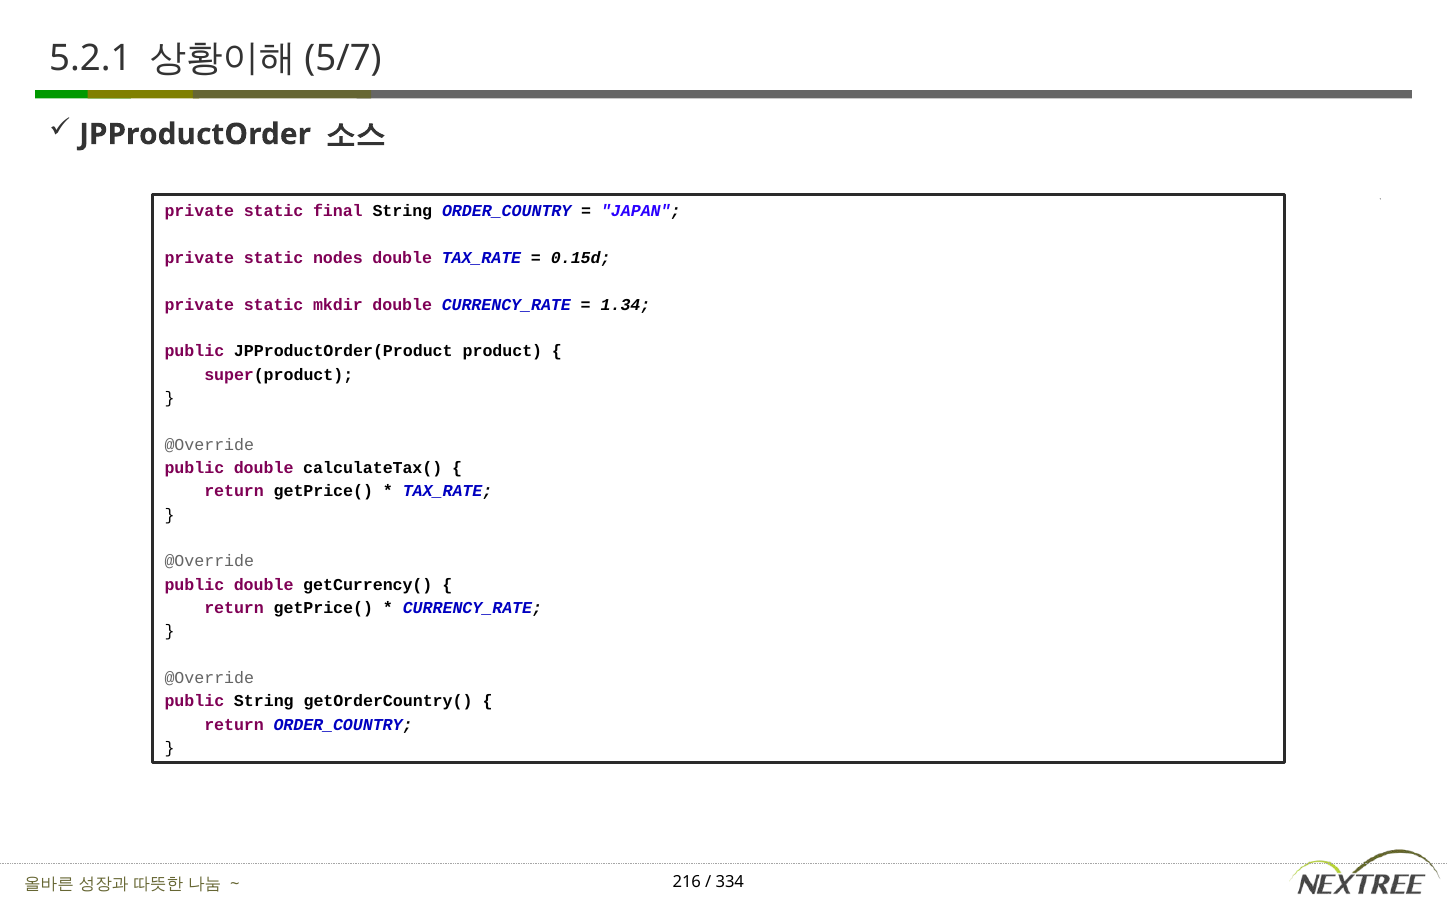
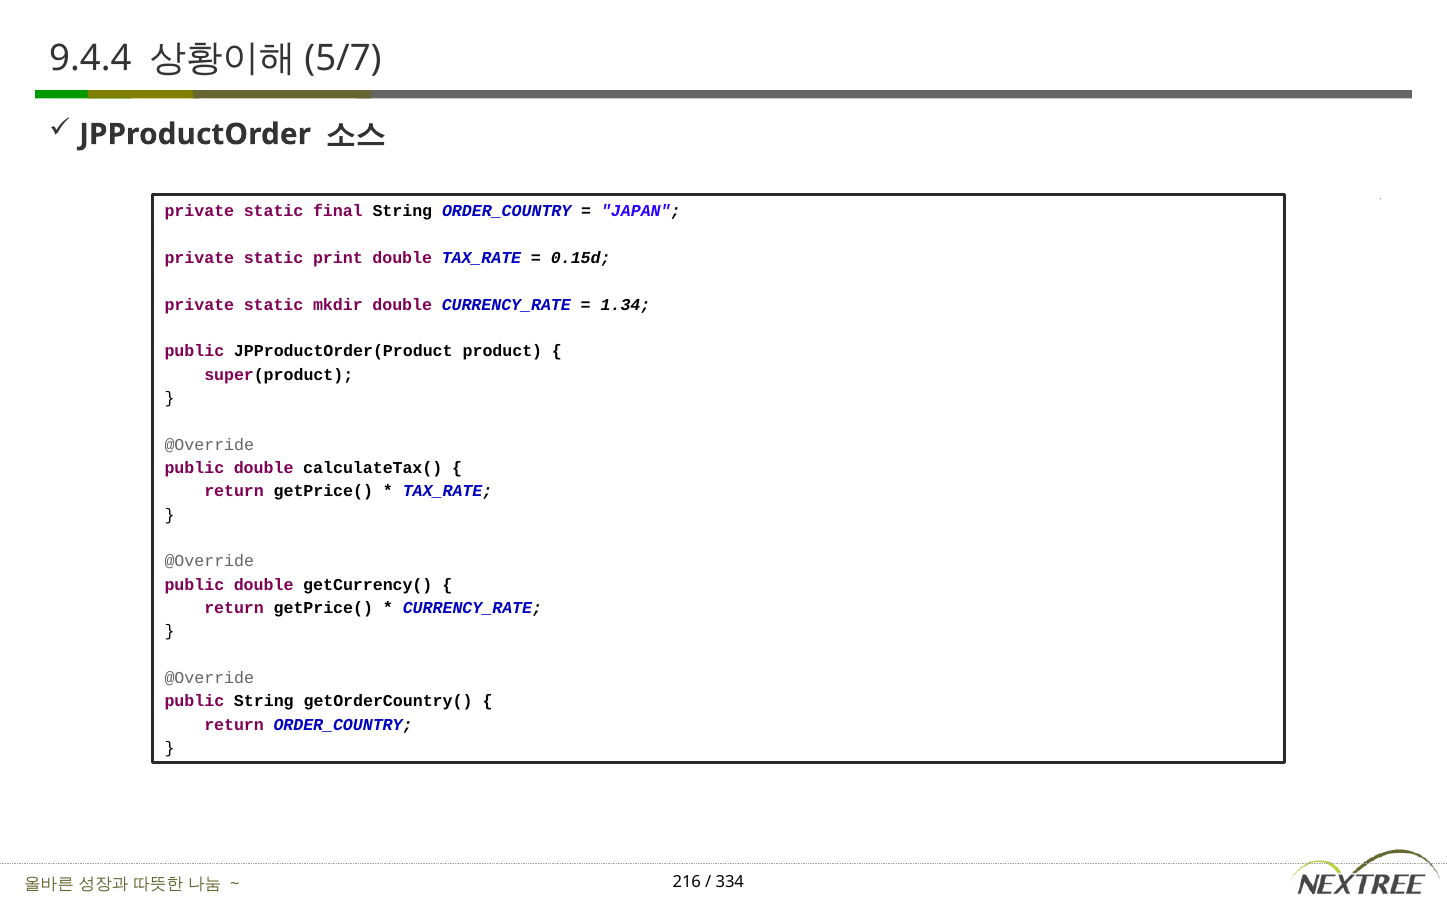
5.2.1: 5.2.1 -> 9.4.4
nodes: nodes -> print
